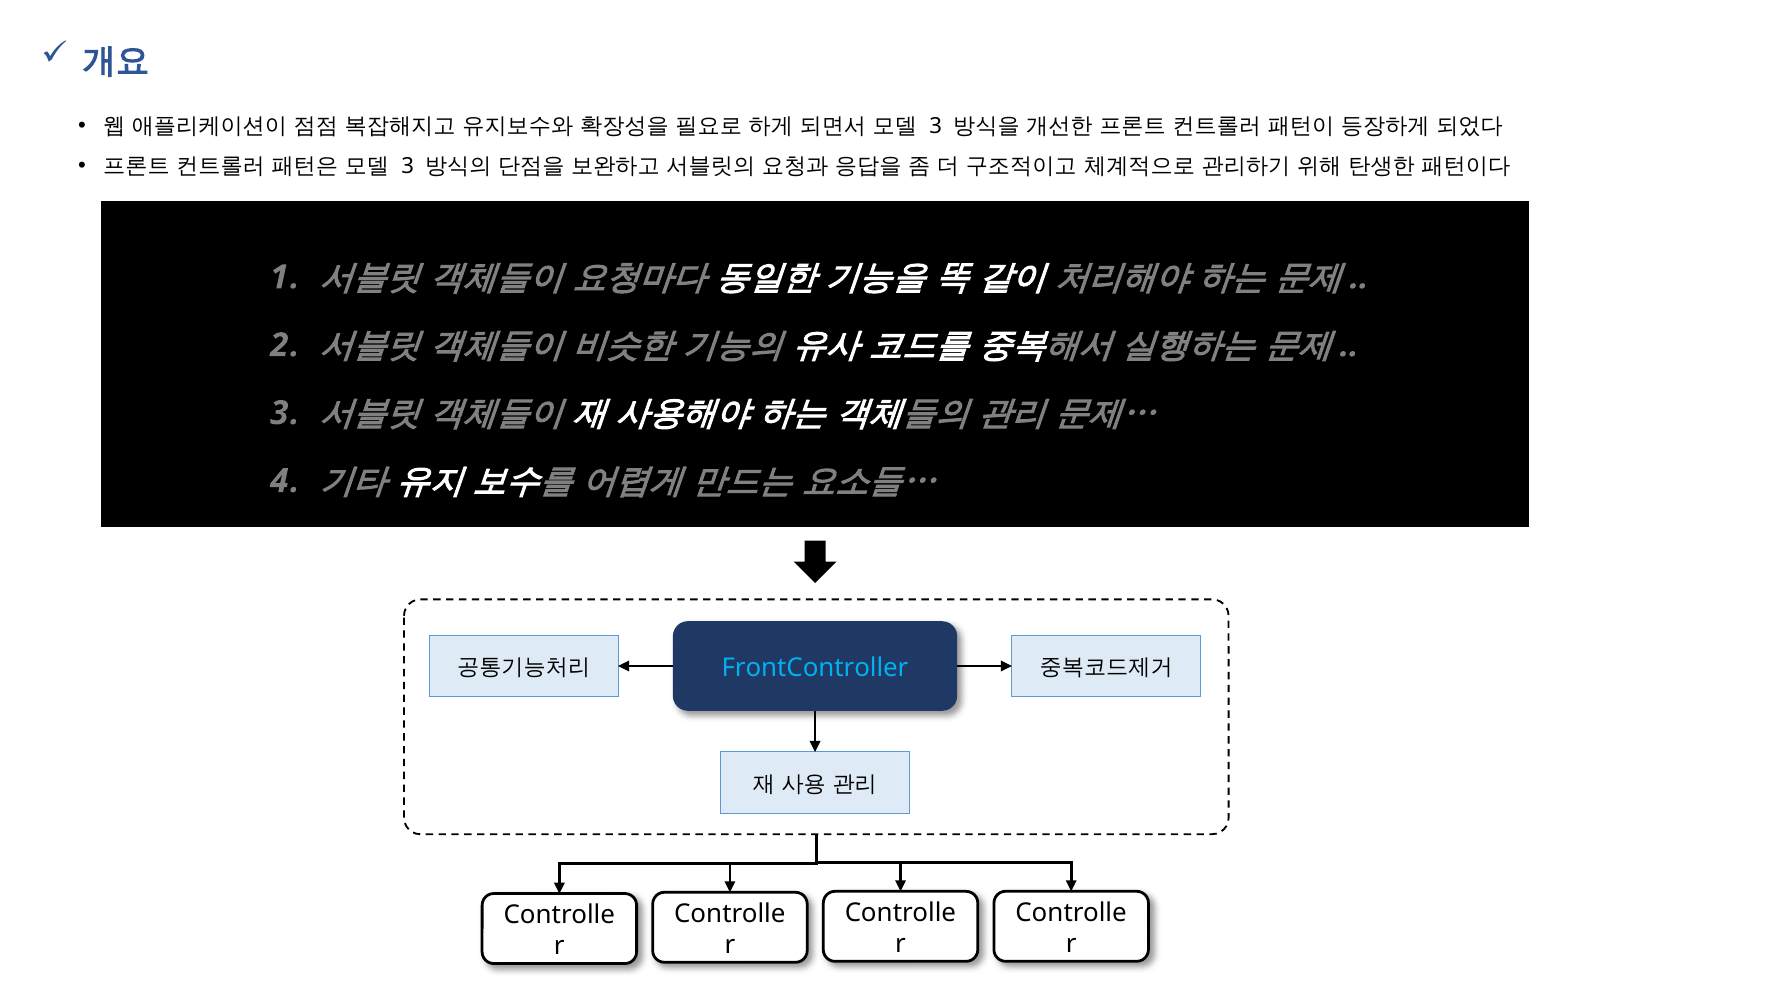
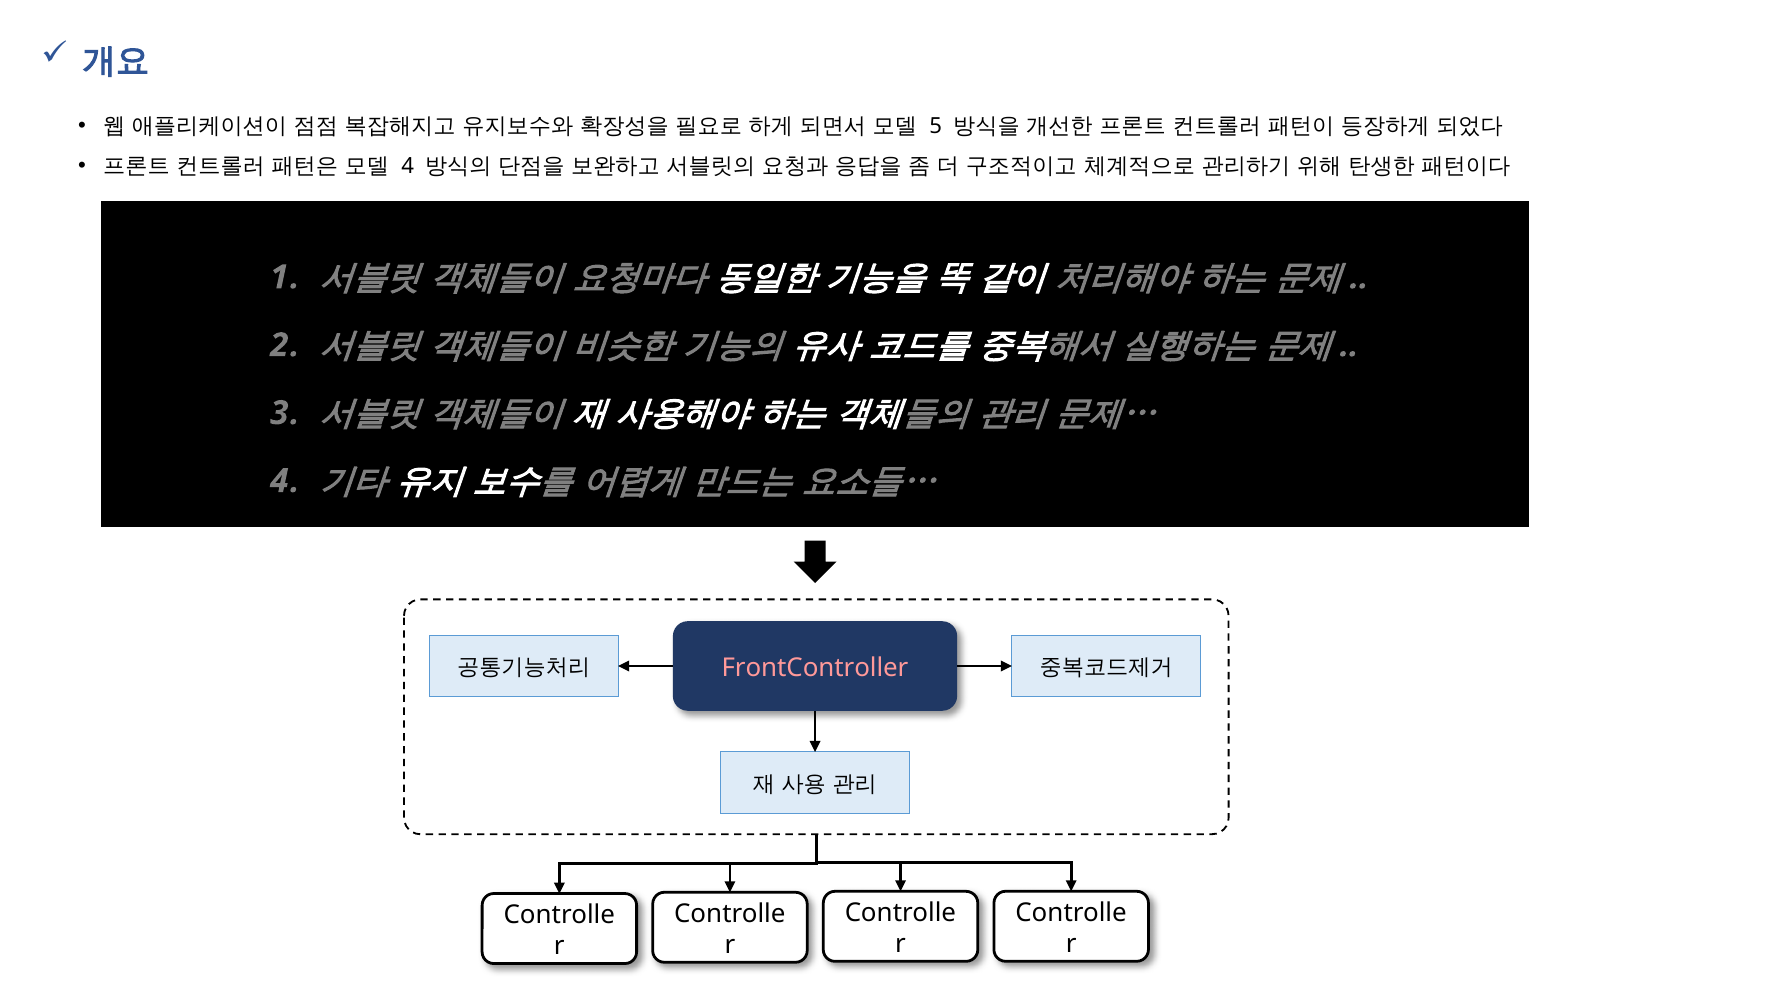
3 at (936, 126): 3 -> 5
3 at (408, 166): 3 -> 4
FrontController colour: light blue -> pink
